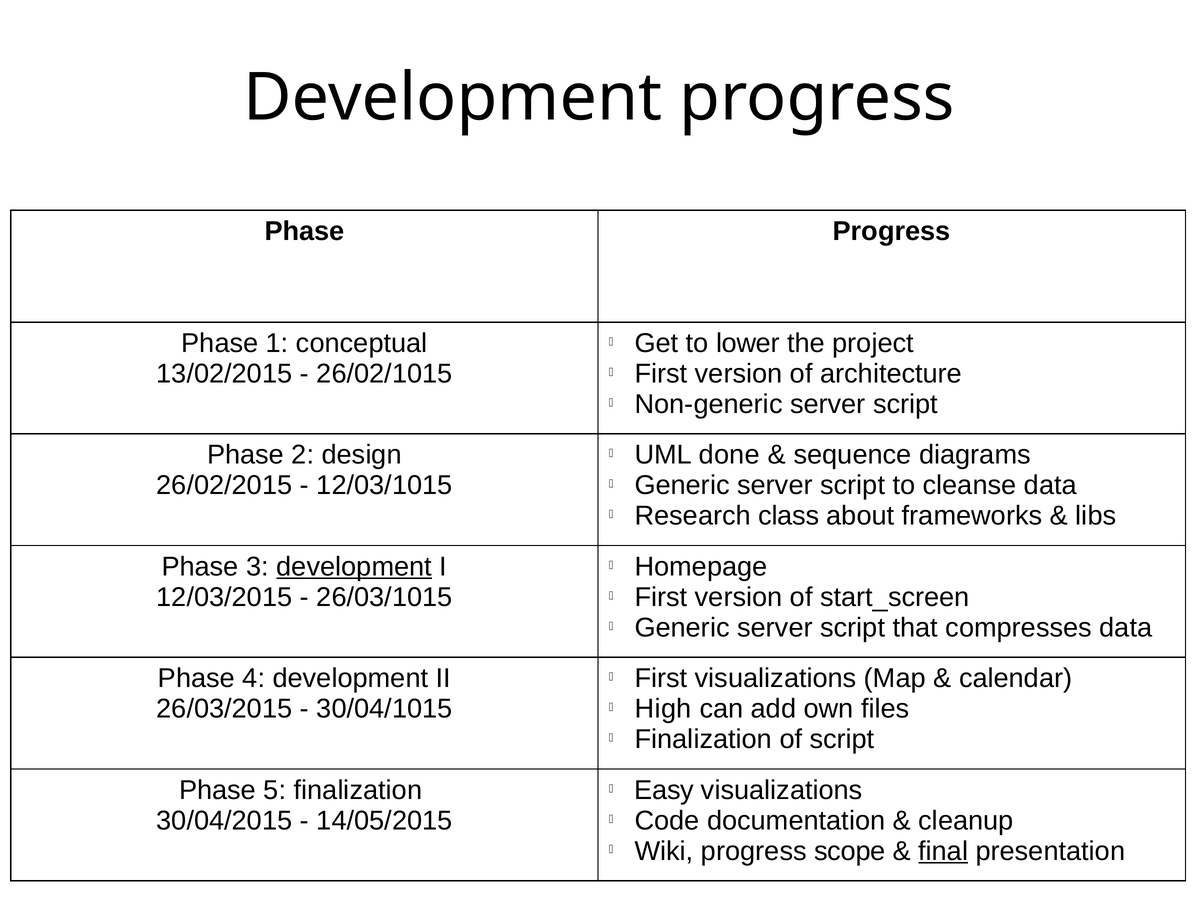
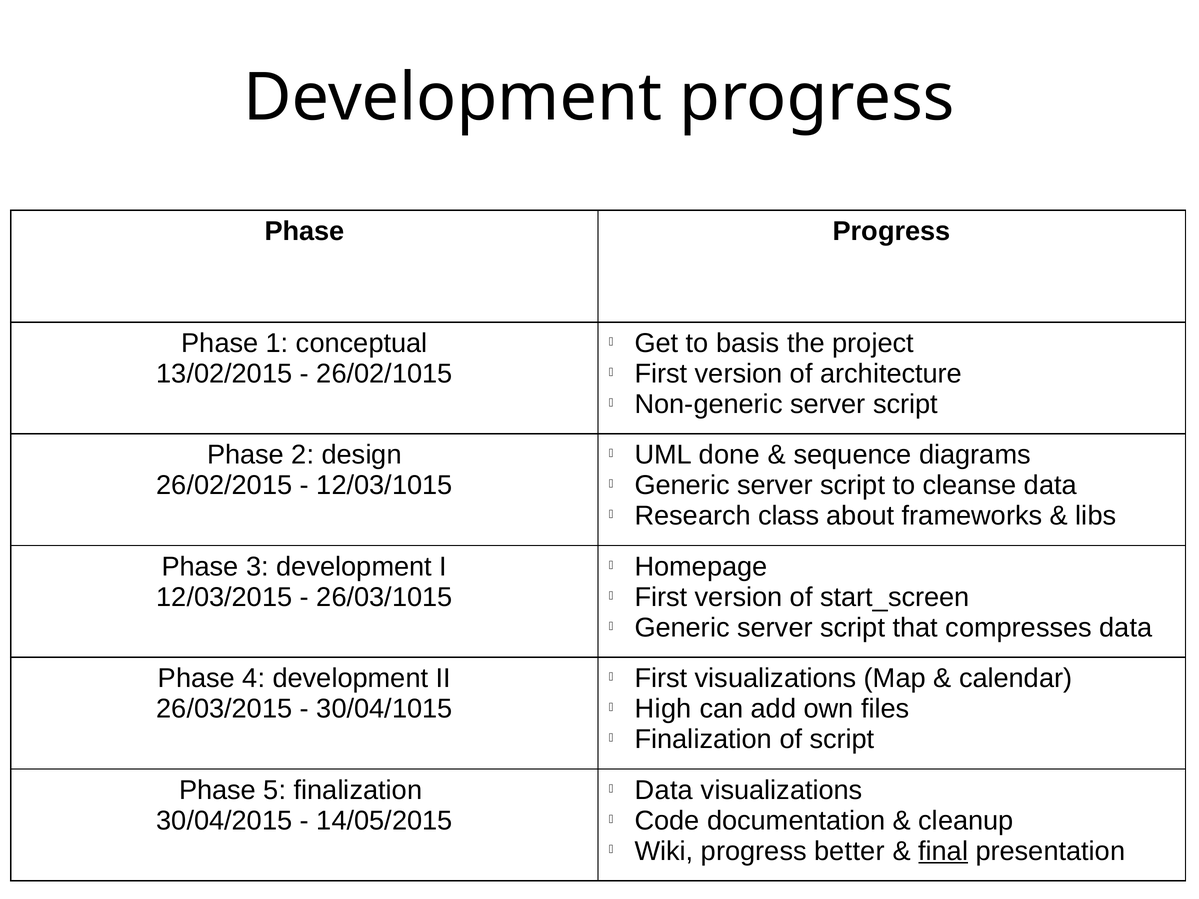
lower: lower -> basis
development at (354, 567) underline: present -> none
Easy at (664, 790): Easy -> Data
scope: scope -> better
